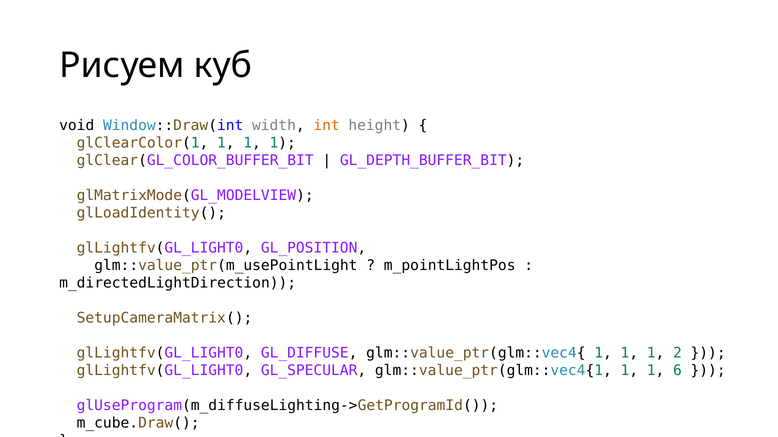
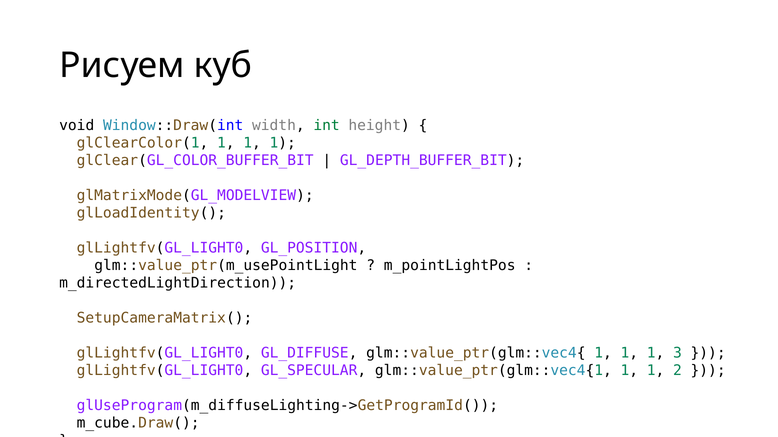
int colour: orange -> green
2: 2 -> 3
6: 6 -> 2
